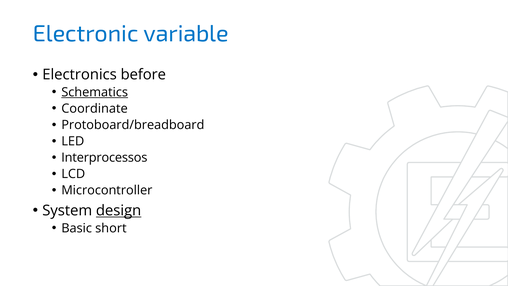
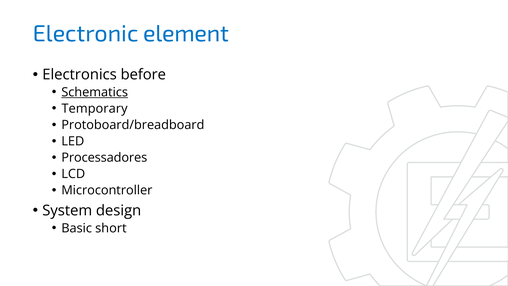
variable: variable -> element
Coordinate: Coordinate -> Temporary
Interprocessos: Interprocessos -> Processadores
design underline: present -> none
